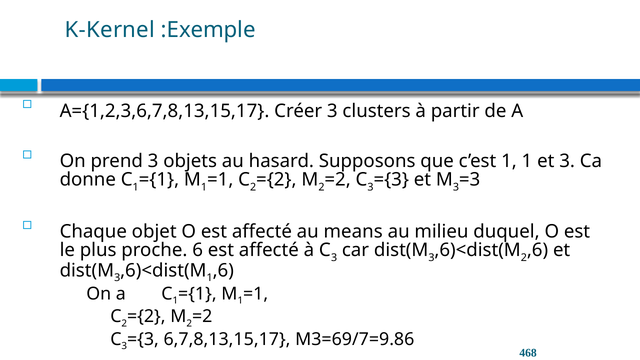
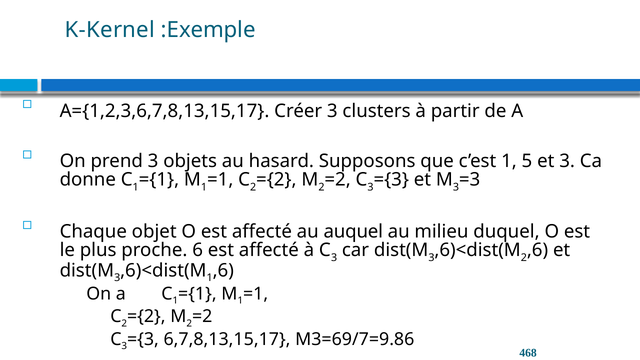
1 1: 1 -> 5
means: means -> auquel
